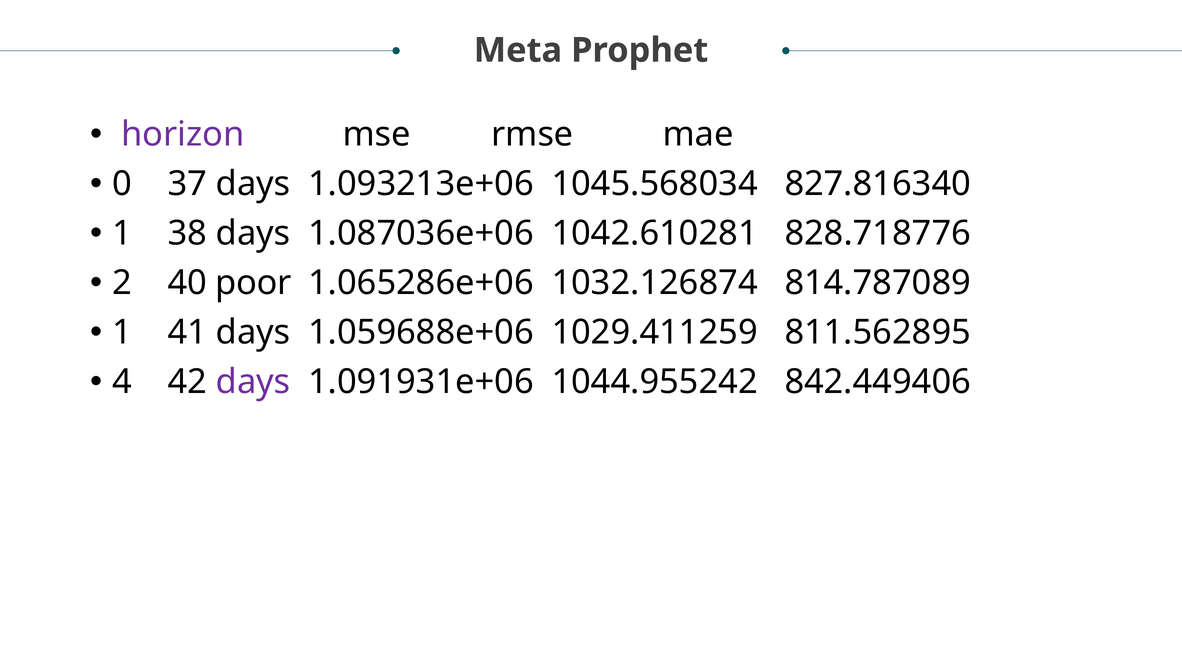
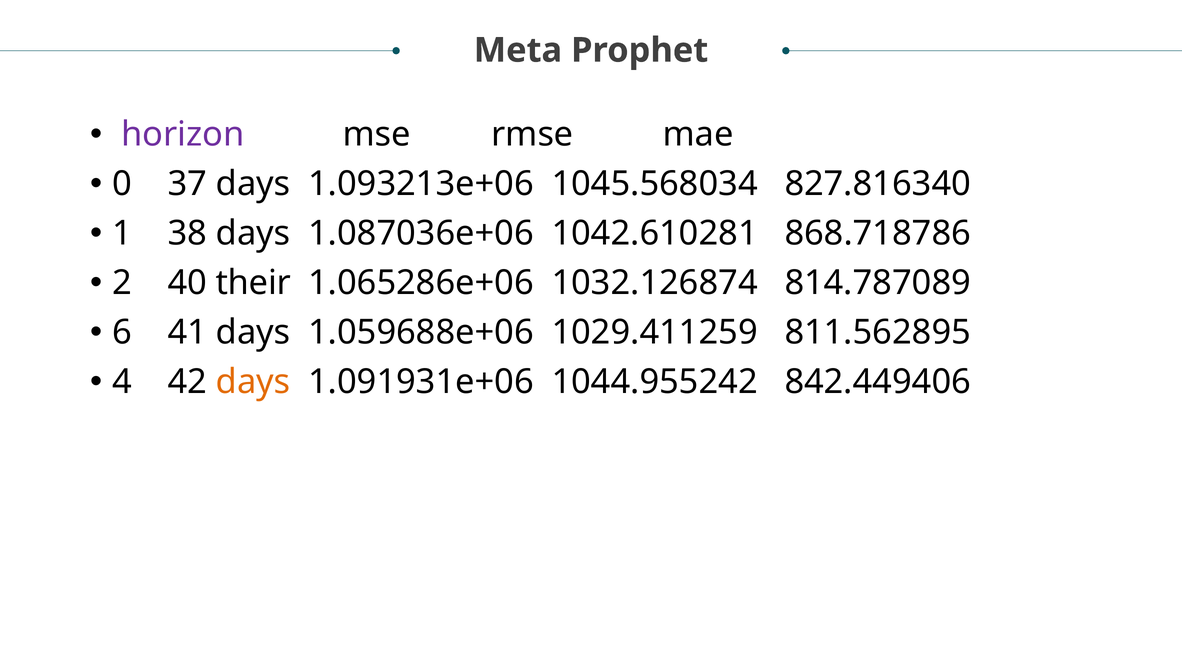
828.718776: 828.718776 -> 868.718786
poor: poor -> their
1 at (122, 333): 1 -> 6
days at (253, 382) colour: purple -> orange
